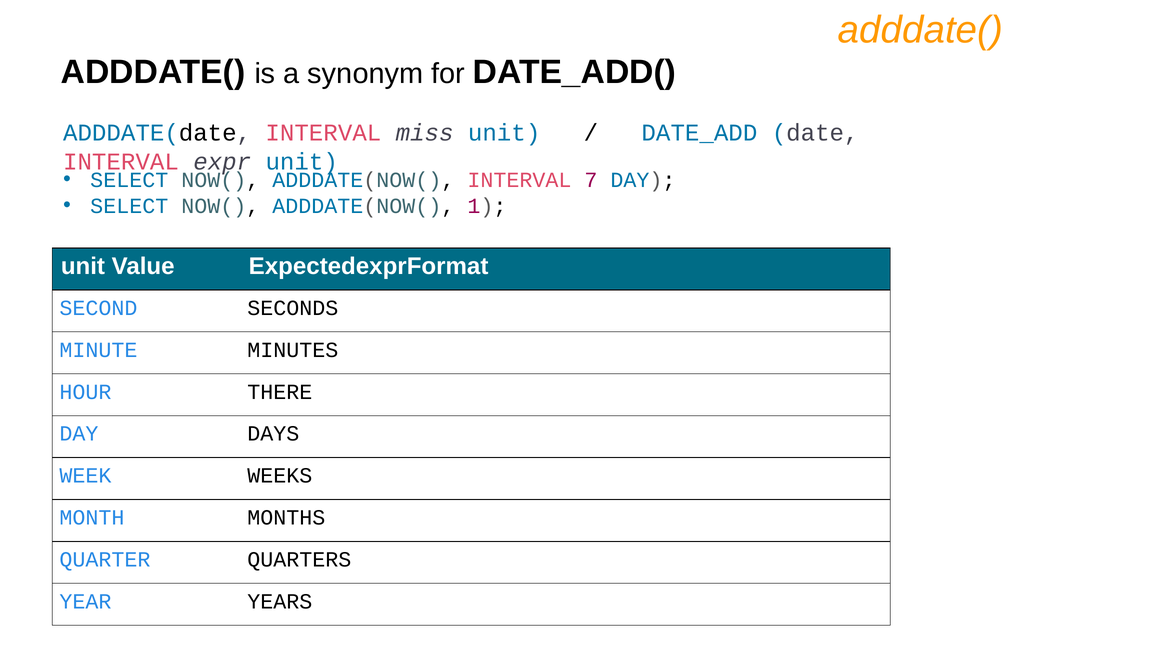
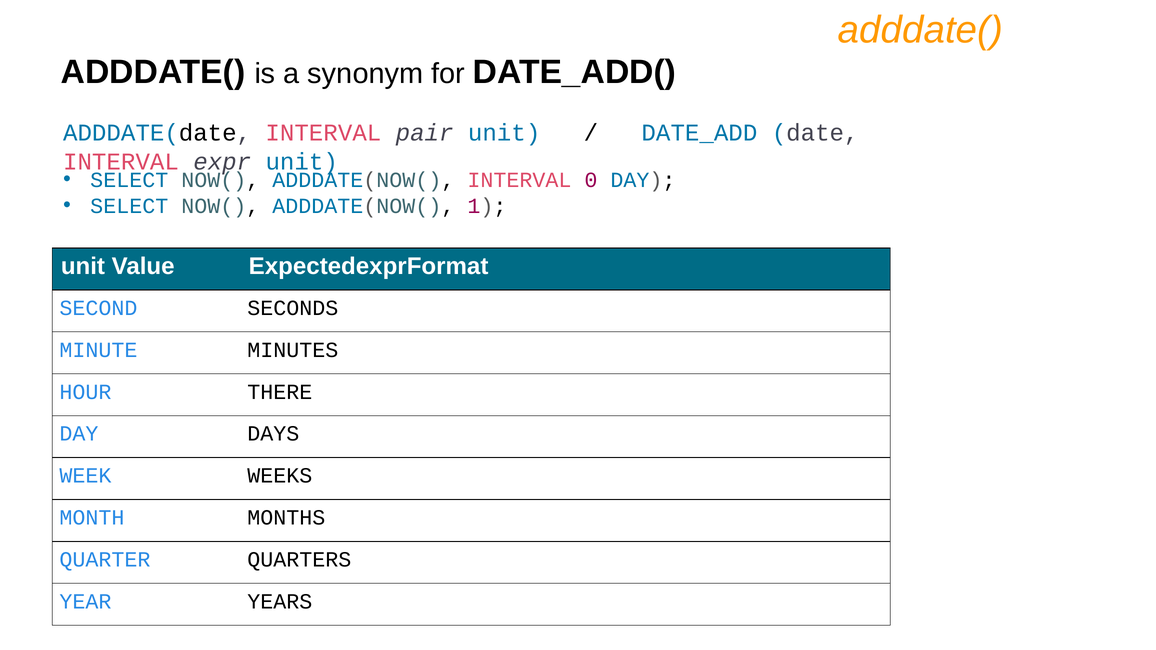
miss: miss -> pair
7: 7 -> 0
